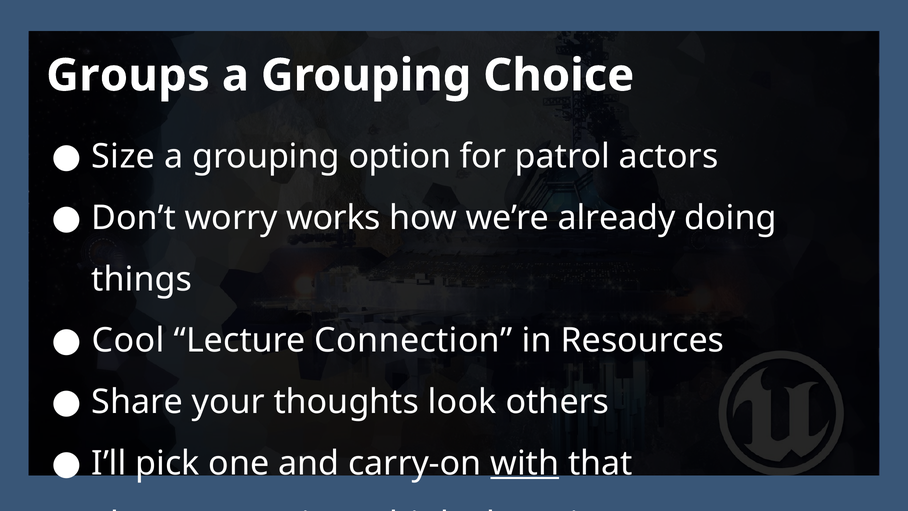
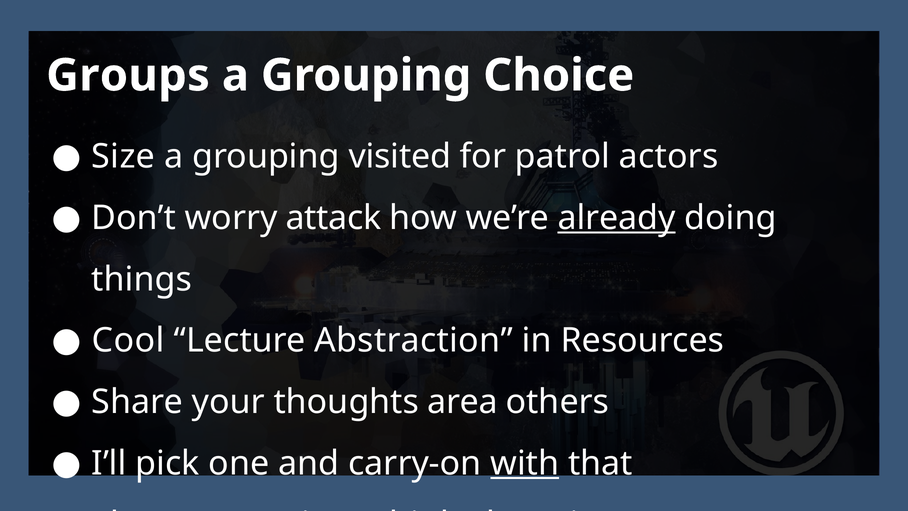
option: option -> visited
works: works -> attack
already underline: none -> present
Connection: Connection -> Abstraction
look: look -> area
